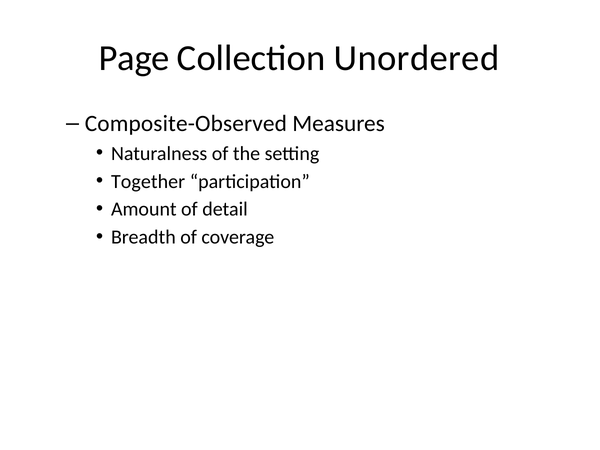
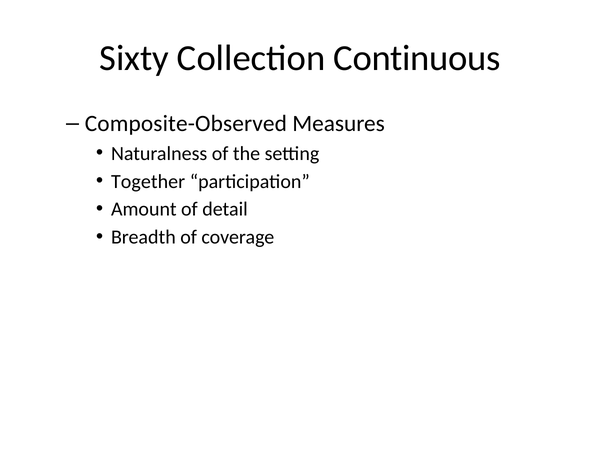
Page: Page -> Sixty
Unordered: Unordered -> Continuous
